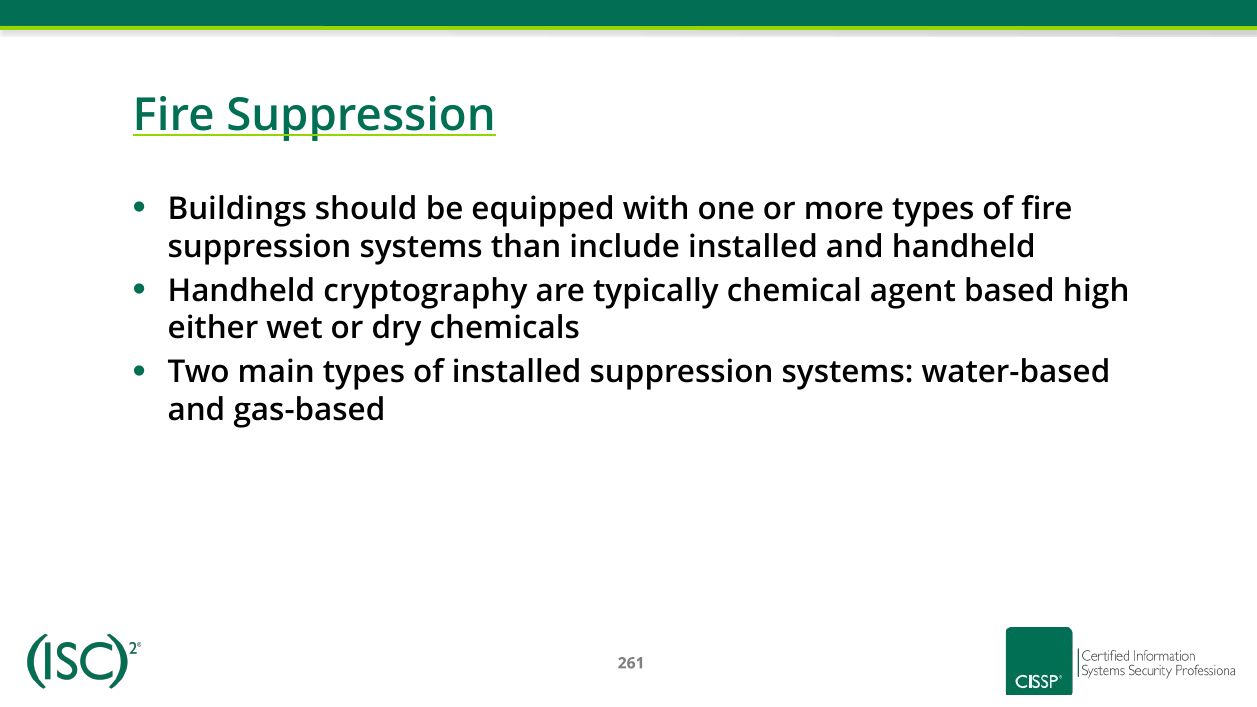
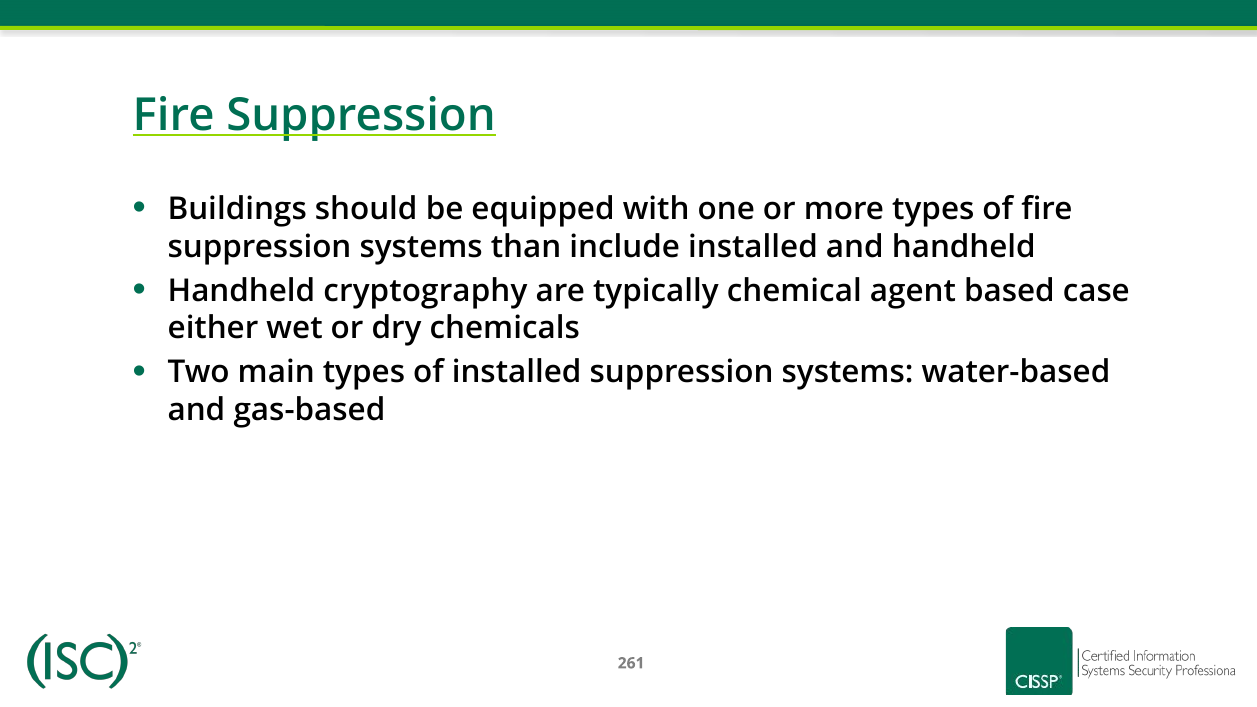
high: high -> case
